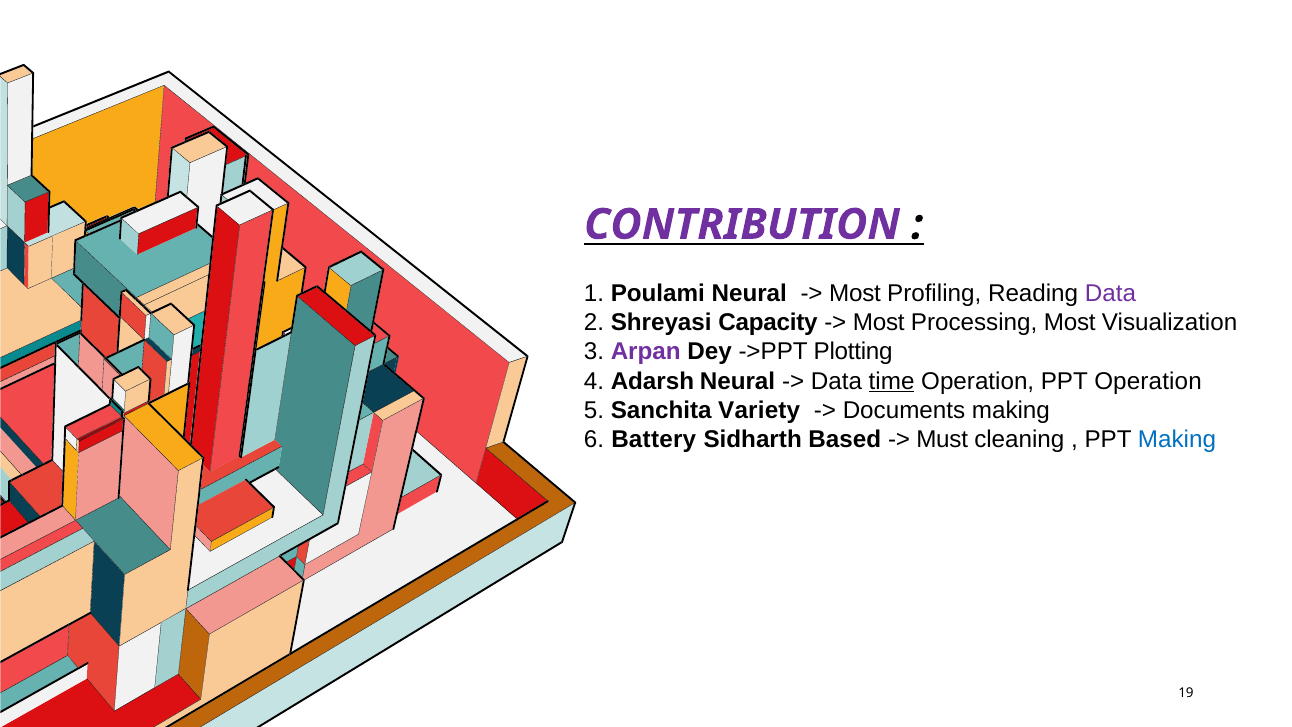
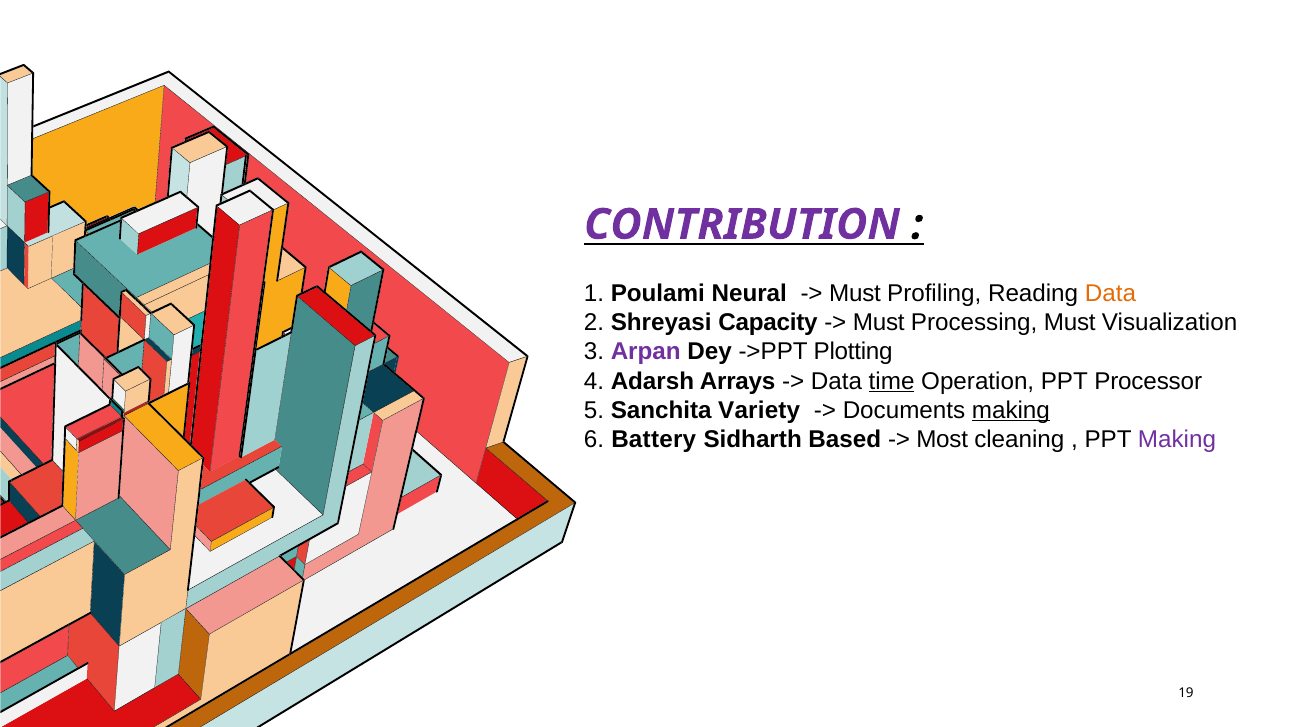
Most at (855, 294): Most -> Must
Data at (1110, 294) colour: purple -> orange
Most at (879, 323): Most -> Must
Processing Most: Most -> Must
Adarsh Neural: Neural -> Arrays
PPT Operation: Operation -> Processor
making at (1011, 410) underline: none -> present
Must: Must -> Most
Making at (1177, 439) colour: blue -> purple
